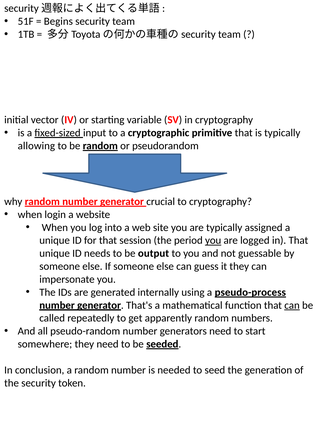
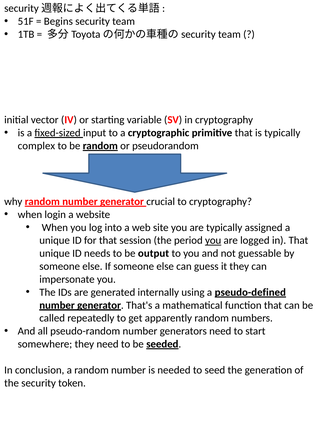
allowing: allowing -> complex
pseudo-process: pseudo-process -> pseudo-defined
can at (292, 305) underline: present -> none
